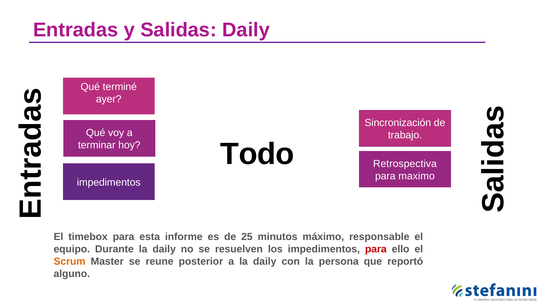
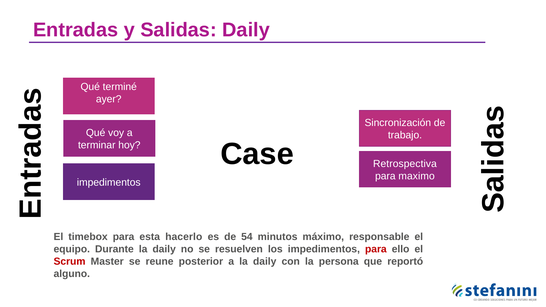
Todo: Todo -> Case
informe: informe -> hacerlo
25: 25 -> 54
Scrum colour: orange -> red
